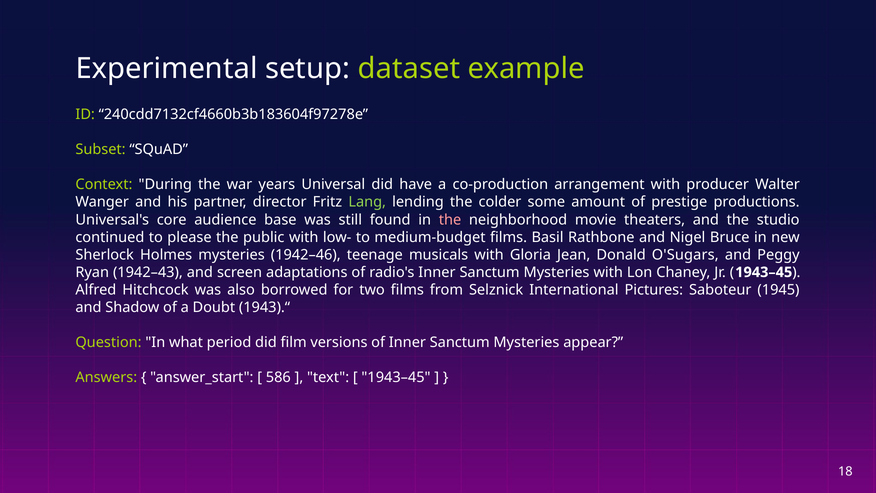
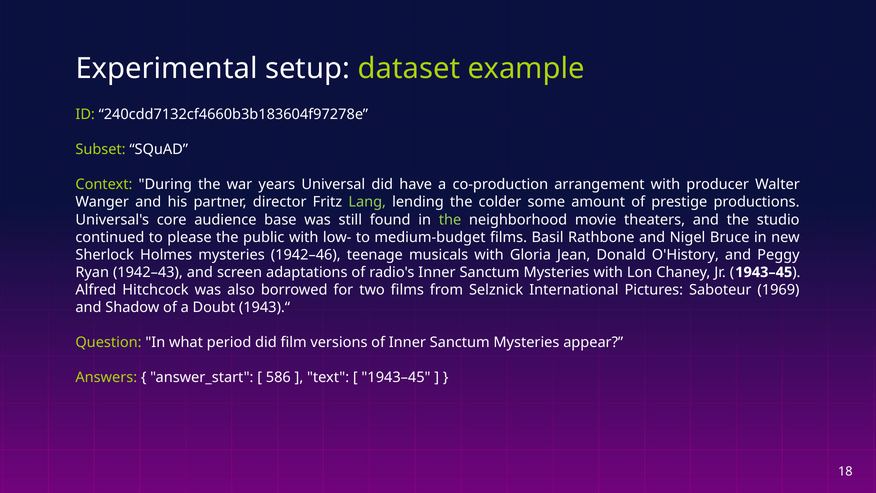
the at (450, 220) colour: pink -> light green
O'Sugars: O'Sugars -> O'History
1945: 1945 -> 1969
